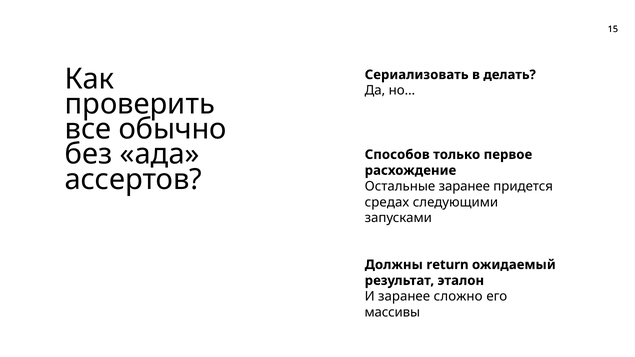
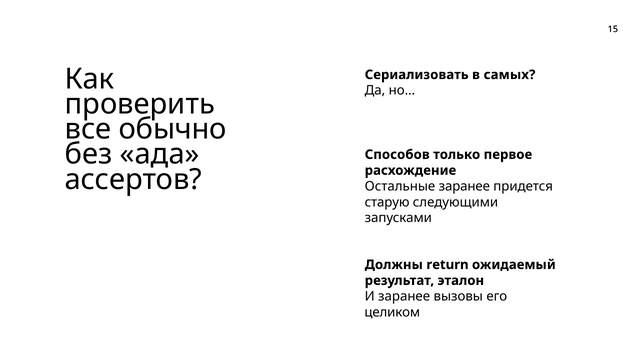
делать: делать -> самых
средах: средах -> старую
сложно: сложно -> вызовы
массивы: массивы -> целиком
